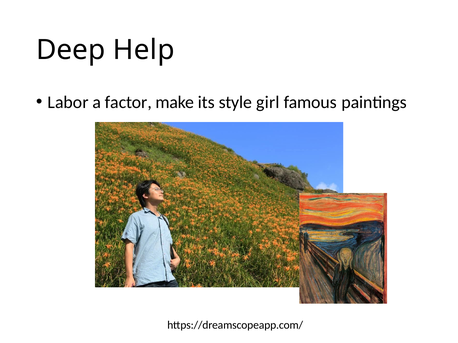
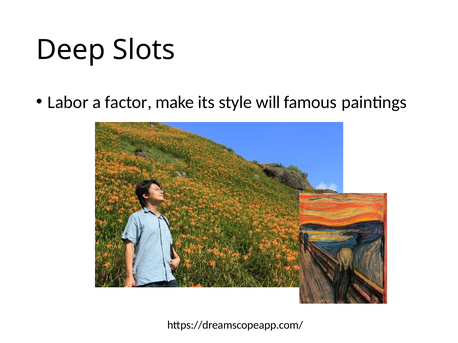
Help: Help -> Slots
girl: girl -> will
